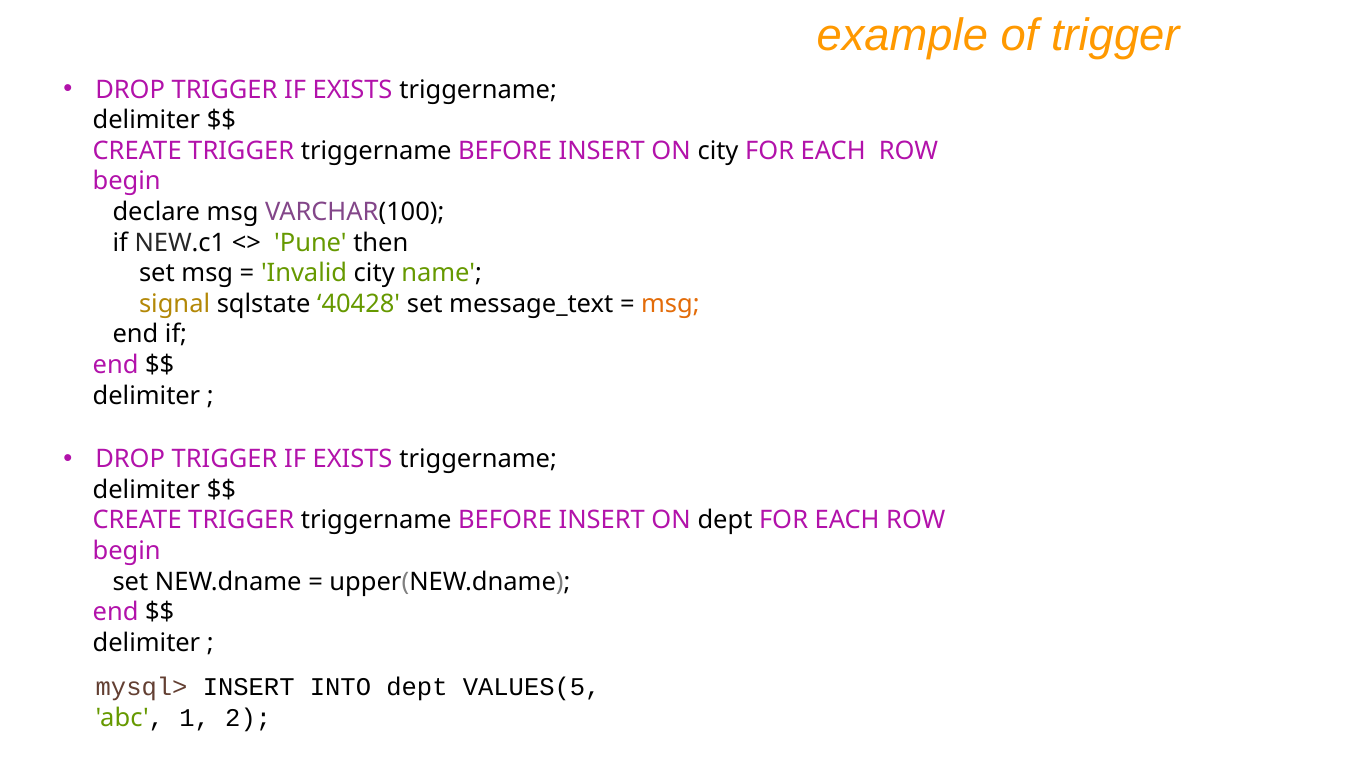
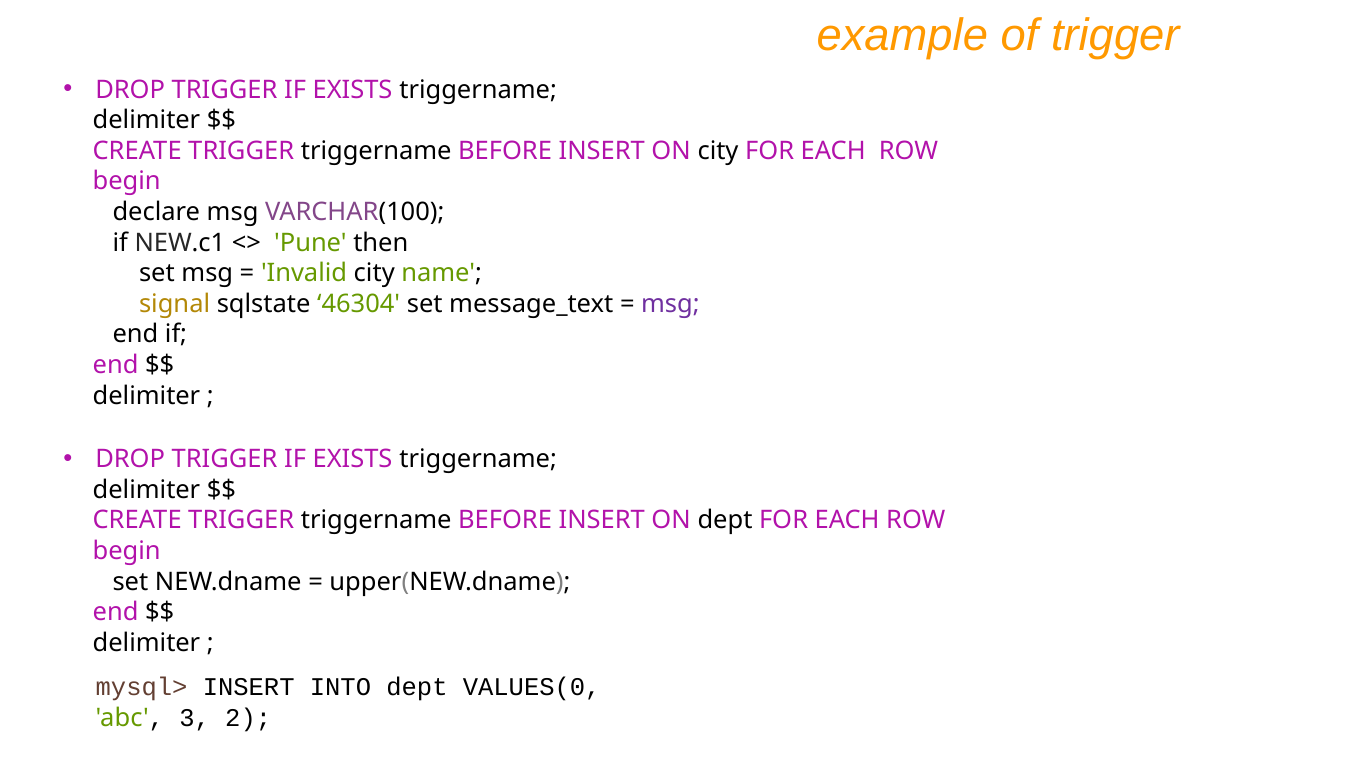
40428: 40428 -> 46304
msg at (670, 304) colour: orange -> purple
VALUES(5: VALUES(5 -> VALUES(0
1: 1 -> 3
